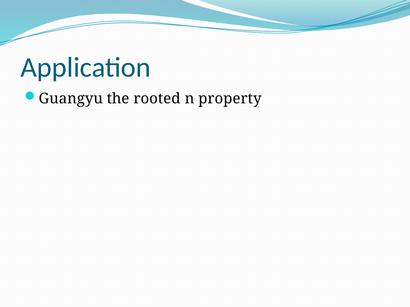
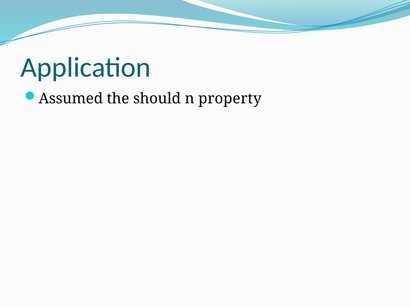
Guangyu: Guangyu -> Assumed
rooted: rooted -> should
